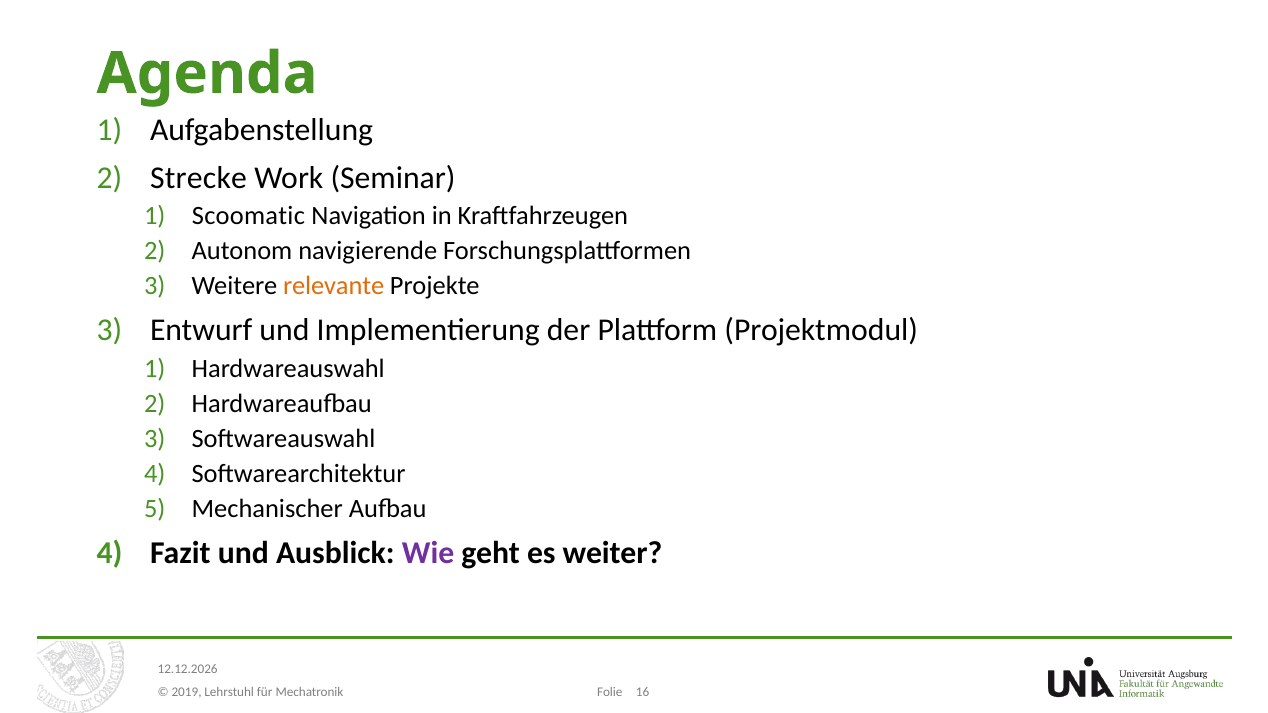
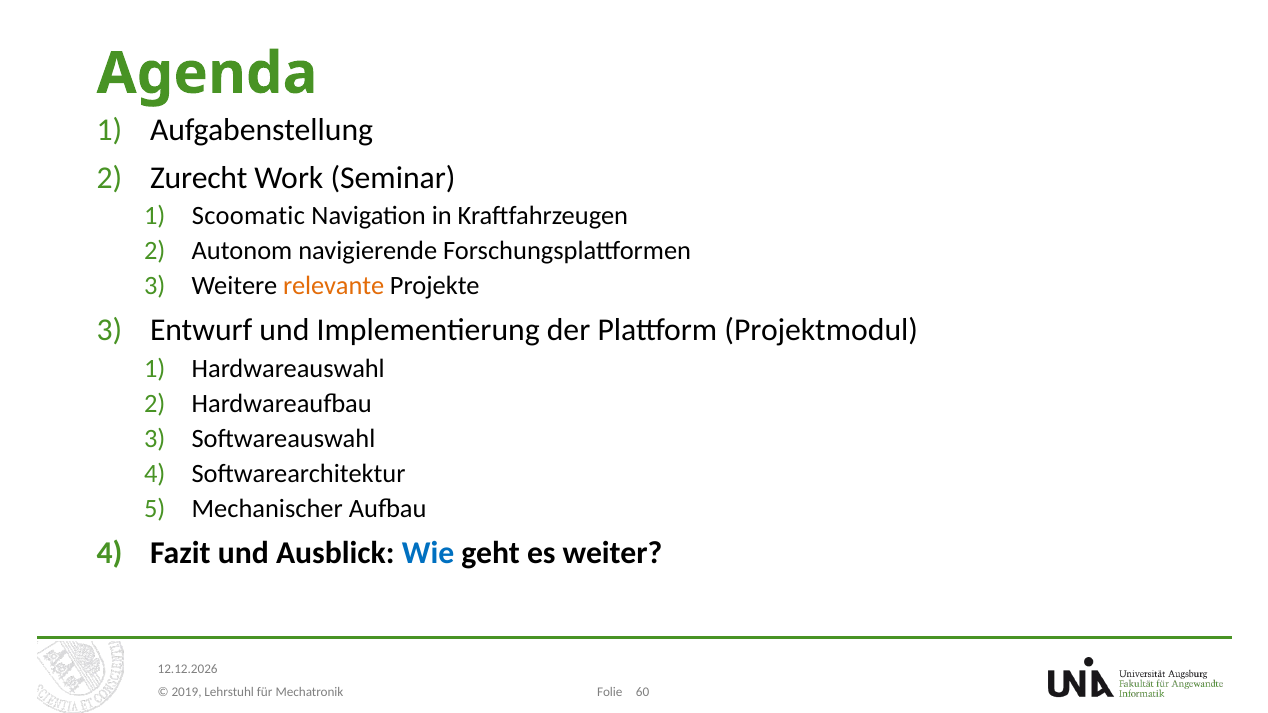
Strecke: Strecke -> Zurecht
Wie colour: purple -> blue
16: 16 -> 60
